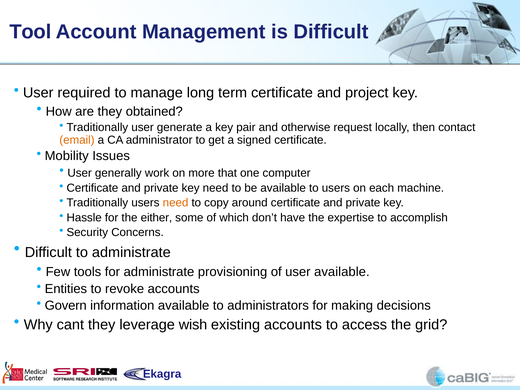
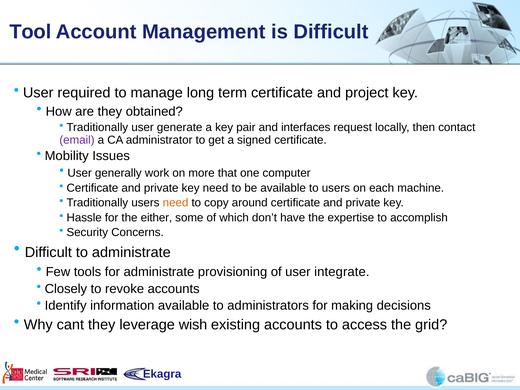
otherwise: otherwise -> interfaces
email colour: orange -> purple
user available: available -> integrate
Entities: Entities -> Closely
Govern: Govern -> Identify
